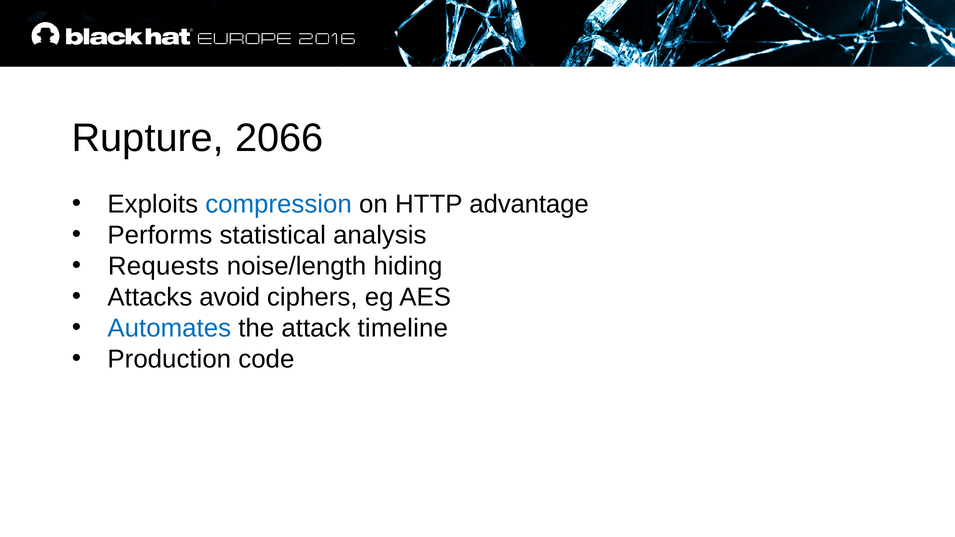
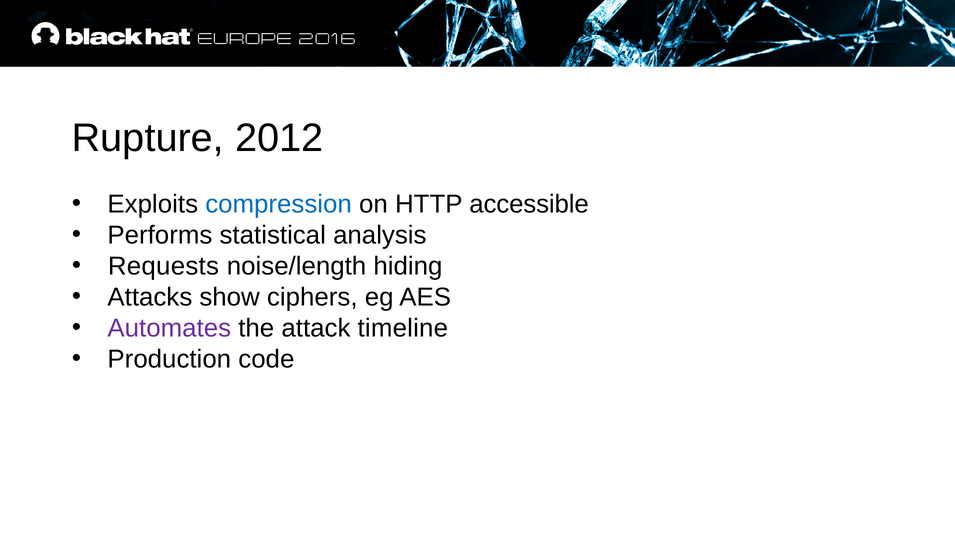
2066: 2066 -> 2012
advantage: advantage -> accessible
avoid: avoid -> show
Automates colour: blue -> purple
